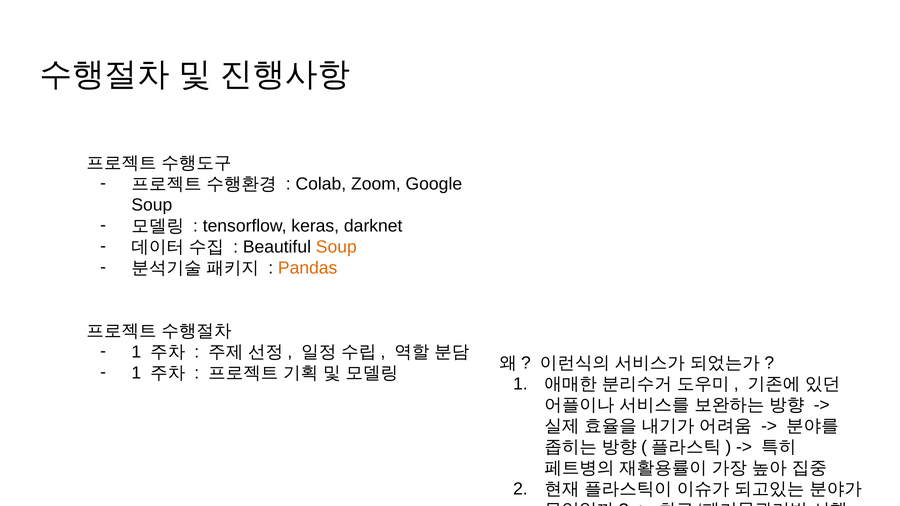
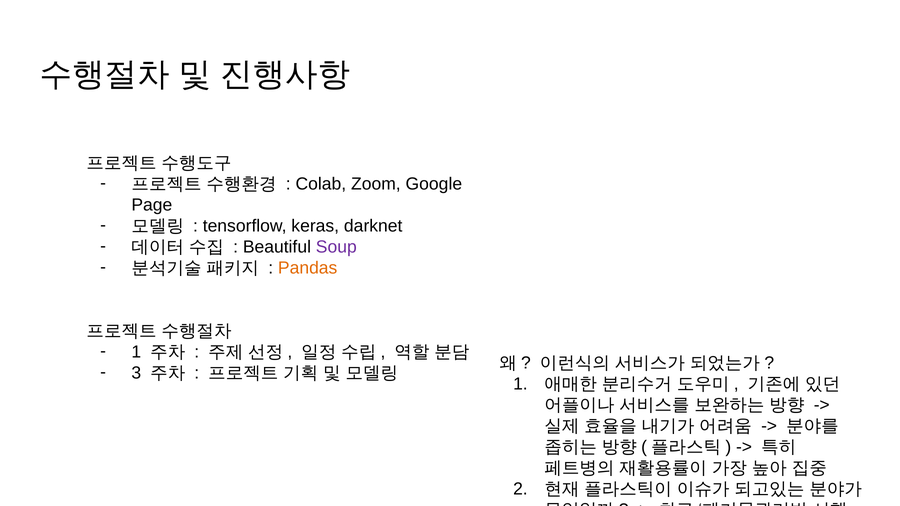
Soup at (152, 205): Soup -> Page
Soup at (336, 247) colour: orange -> purple
1 at (136, 373): 1 -> 3
